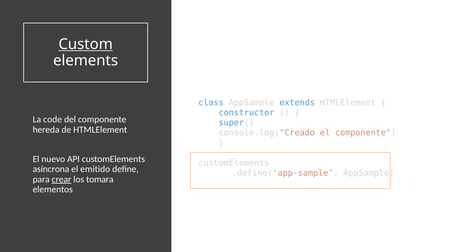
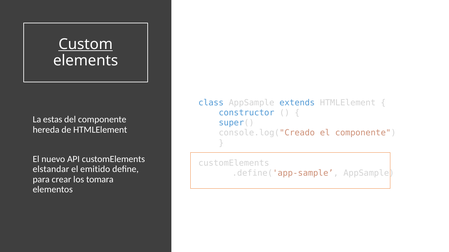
code: code -> estas
asíncrona: asíncrona -> elstandar
crear underline: present -> none
